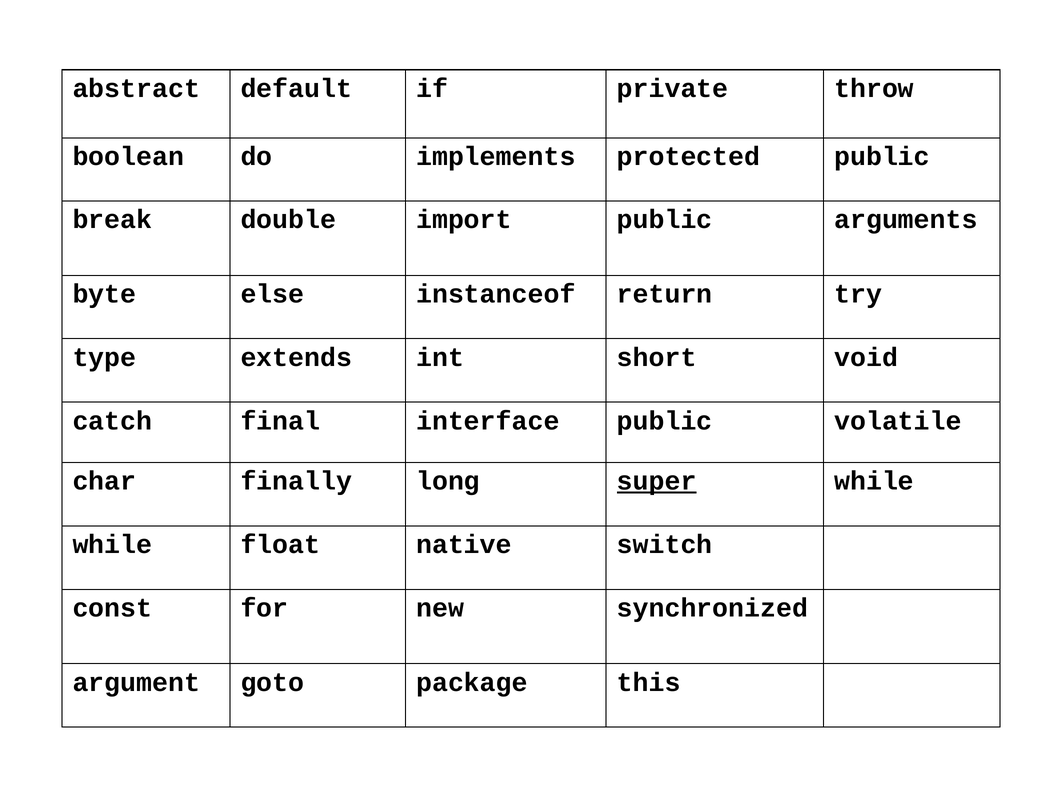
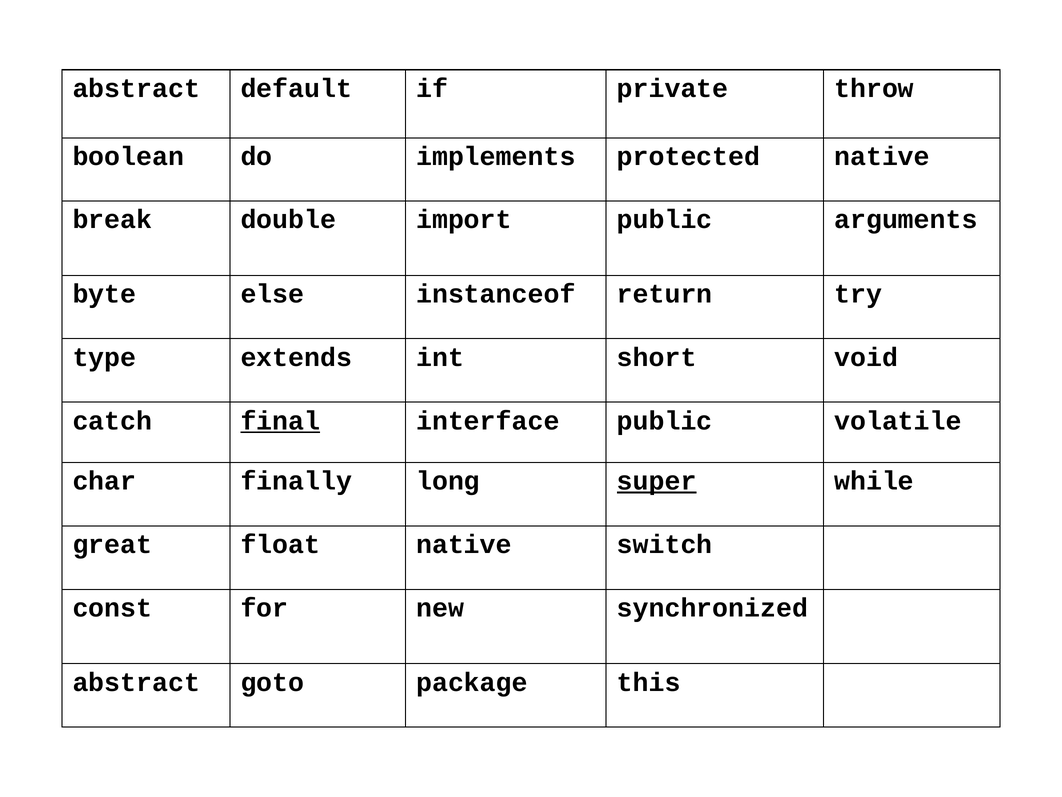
protected public: public -> native
final underline: none -> present
while at (112, 544): while -> great
argument at (136, 682): argument -> abstract
